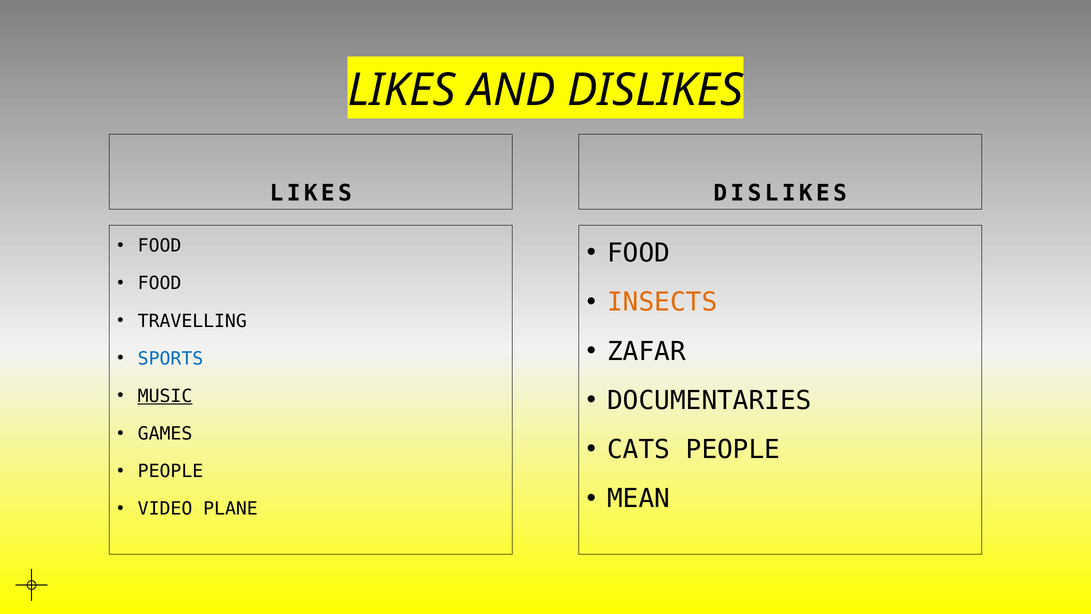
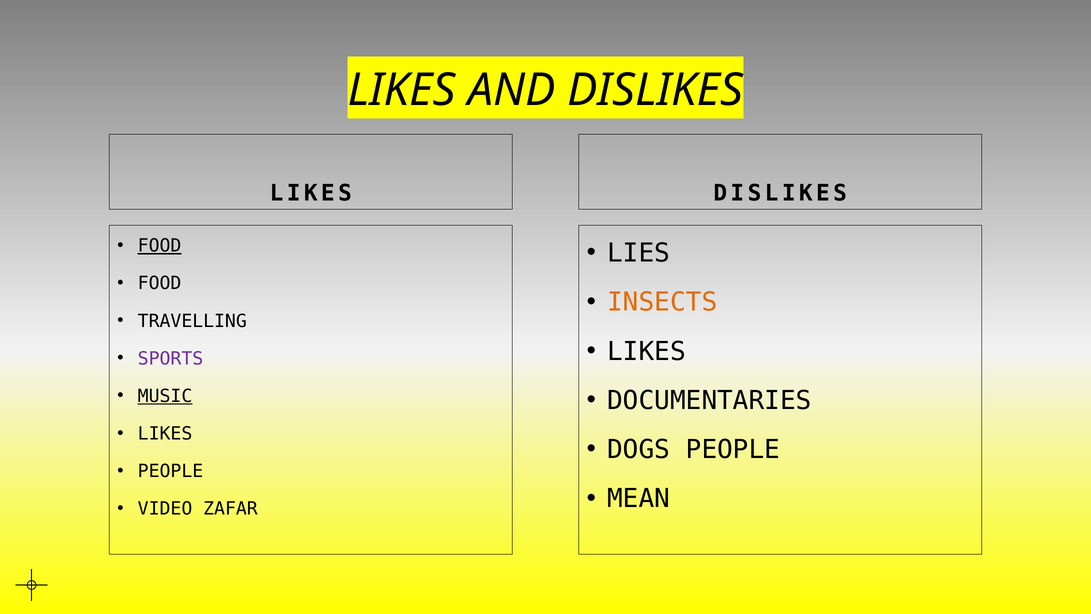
FOOD at (160, 246) underline: none -> present
FOOD at (639, 253): FOOD -> LIES
ZAFAR at (646, 351): ZAFAR -> LIKES
SPORTS colour: blue -> purple
GAMES at (165, 433): GAMES -> LIKES
CATS: CATS -> DOGS
PLANE: PLANE -> ZAFAR
